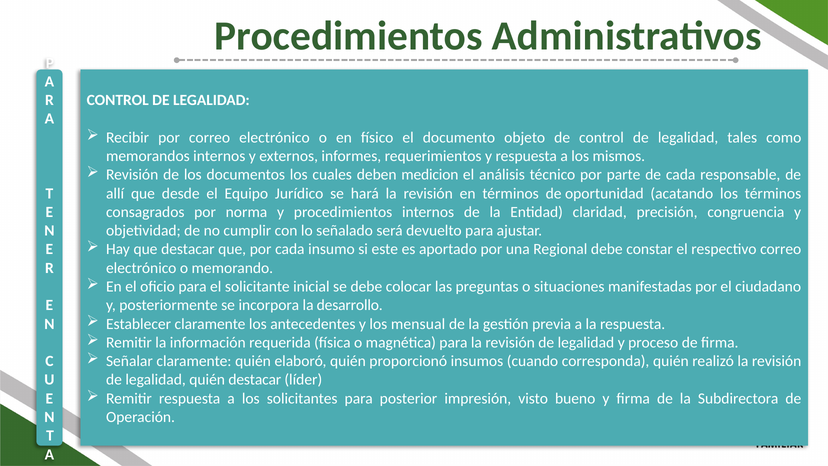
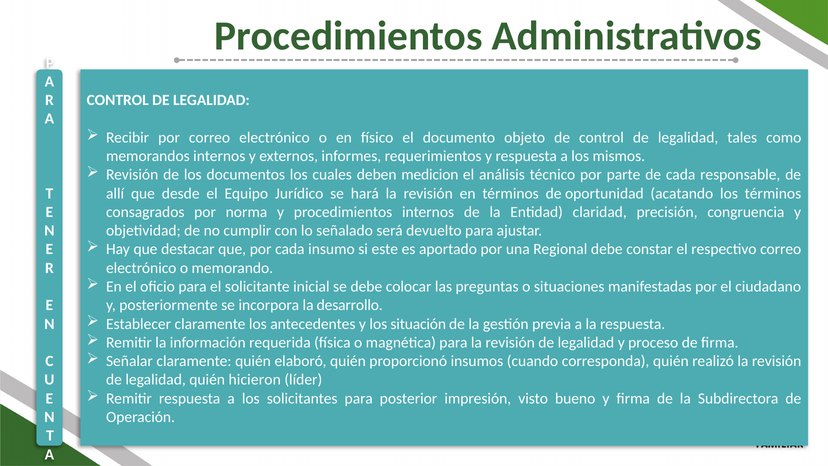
mensual: mensual -> situación
quién destacar: destacar -> hicieron
